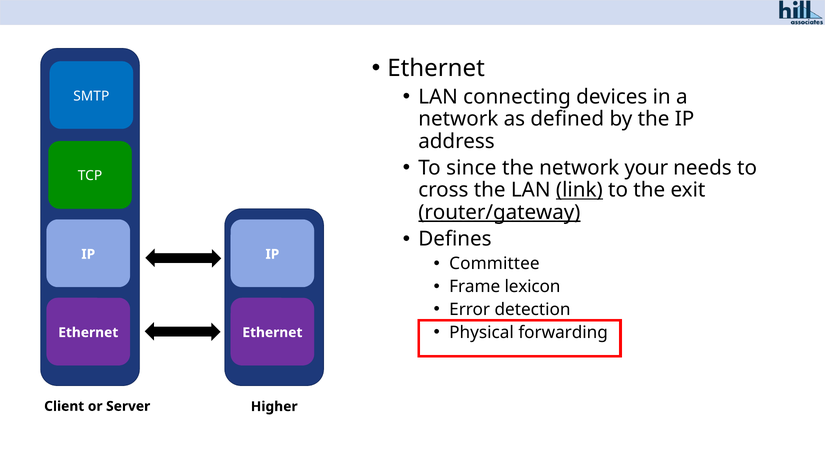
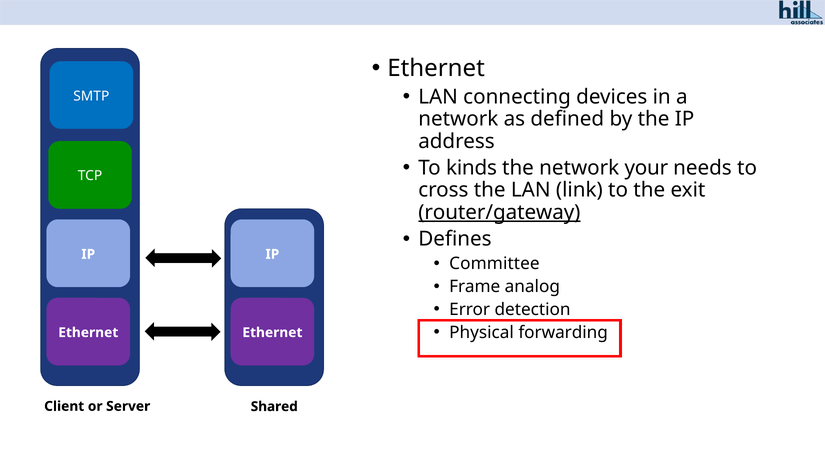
since: since -> kinds
link underline: present -> none
lexicon: lexicon -> analog
Higher: Higher -> Shared
